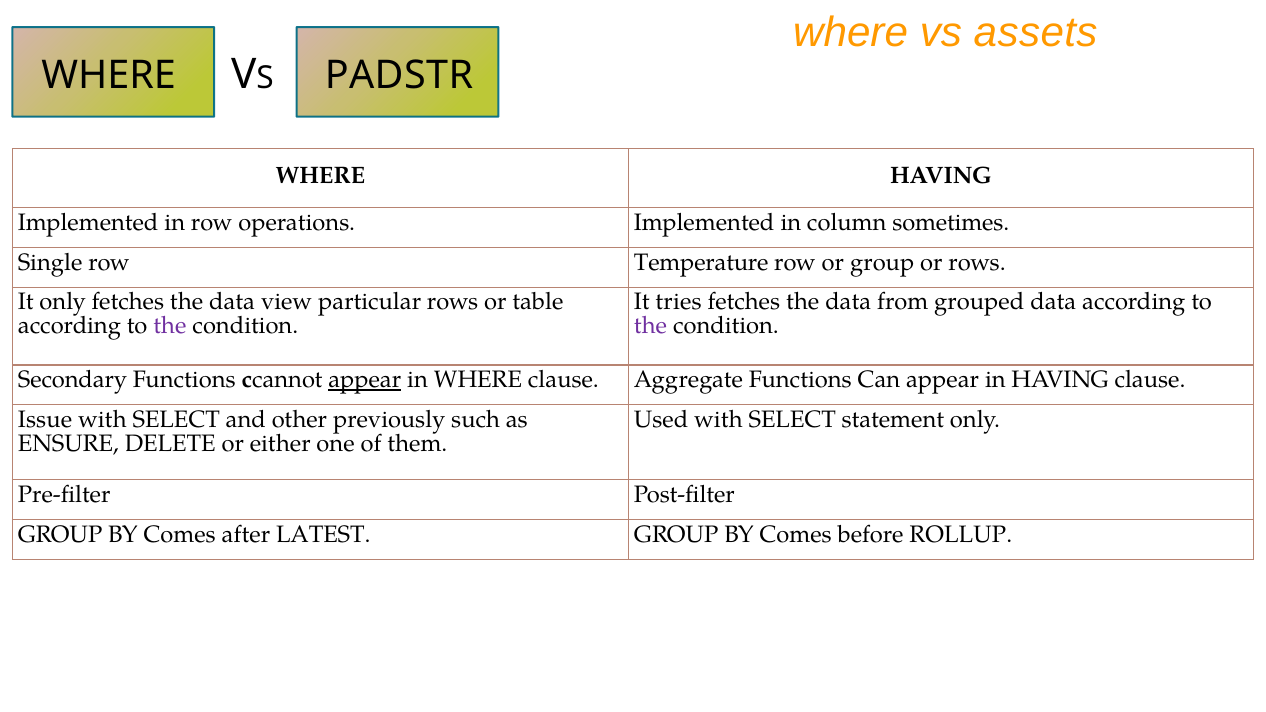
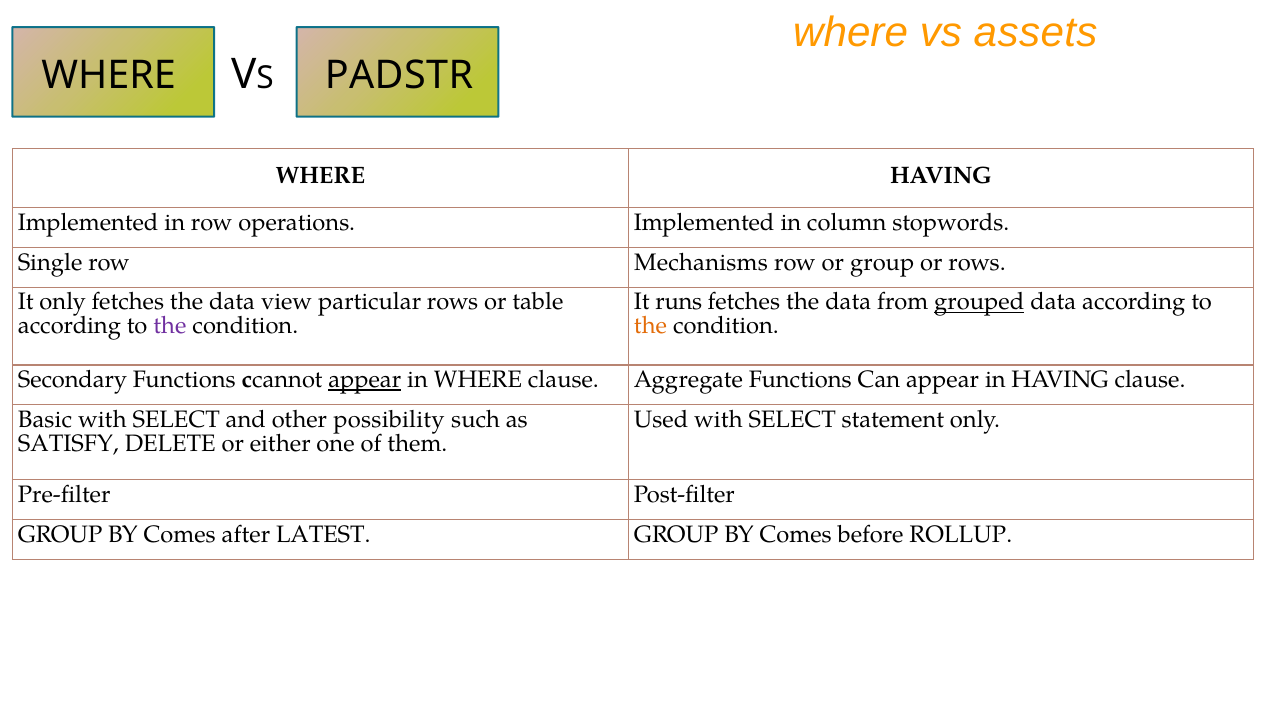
sometimes: sometimes -> stopwords
Temperature: Temperature -> Mechanisms
tries: tries -> runs
grouped underline: none -> present
the at (651, 326) colour: purple -> orange
Issue: Issue -> Basic
previously: previously -> possibility
ENSURE: ENSURE -> SATISFY
